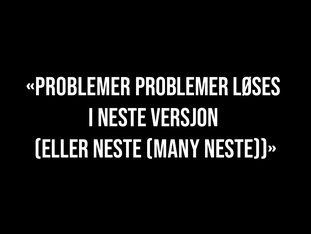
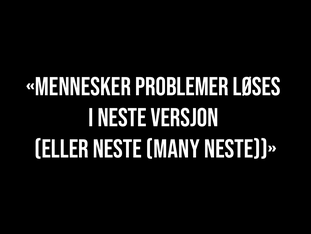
PROBLEMER at (78, 86): PROBLEMER -> MENNESKER
